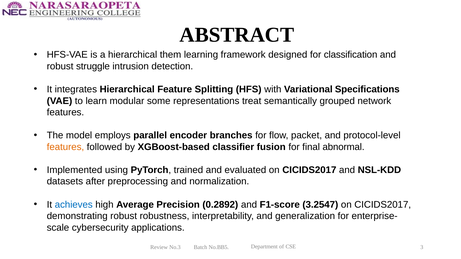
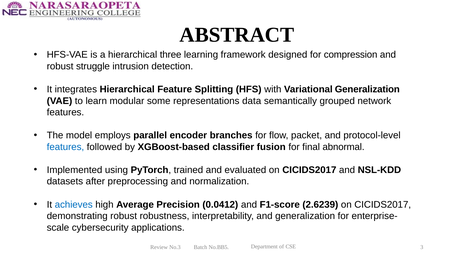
them: them -> three
classification: classification -> compression
Variational Specifications: Specifications -> Generalization
treat: treat -> data
features at (65, 147) colour: orange -> blue
0.2892: 0.2892 -> 0.0412
3.2547: 3.2547 -> 2.6239
